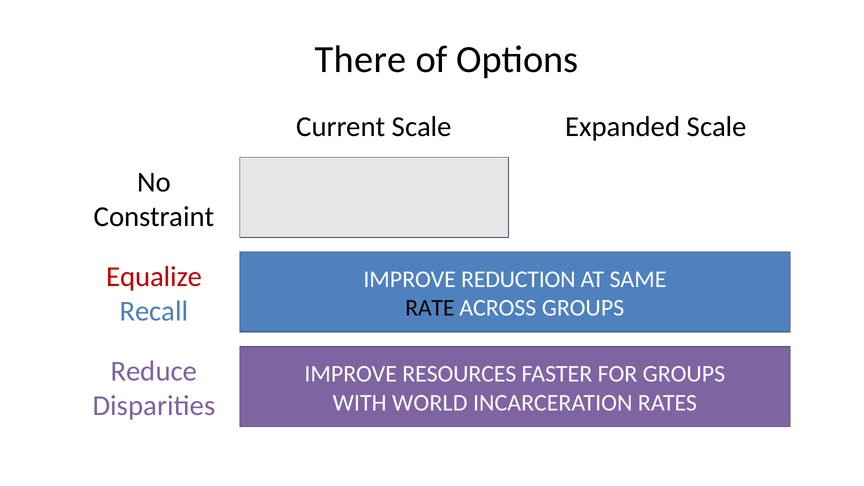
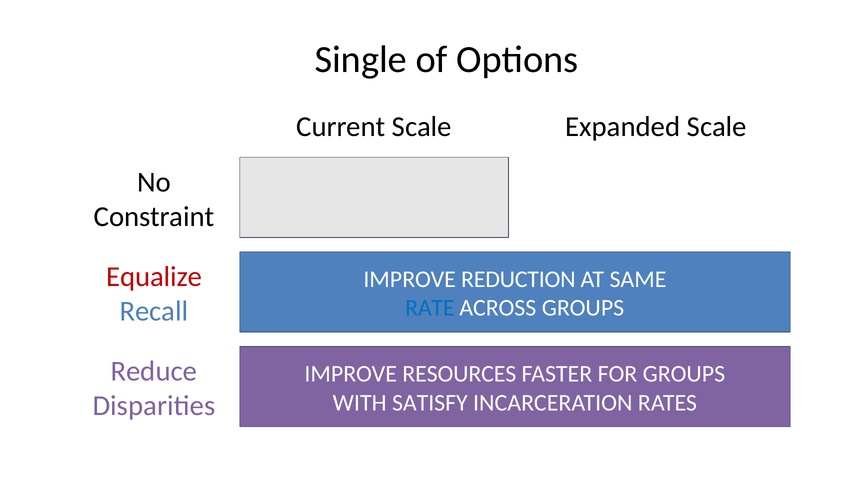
There: There -> Single
RATE colour: black -> blue
WORLD: WORLD -> SATISFY
